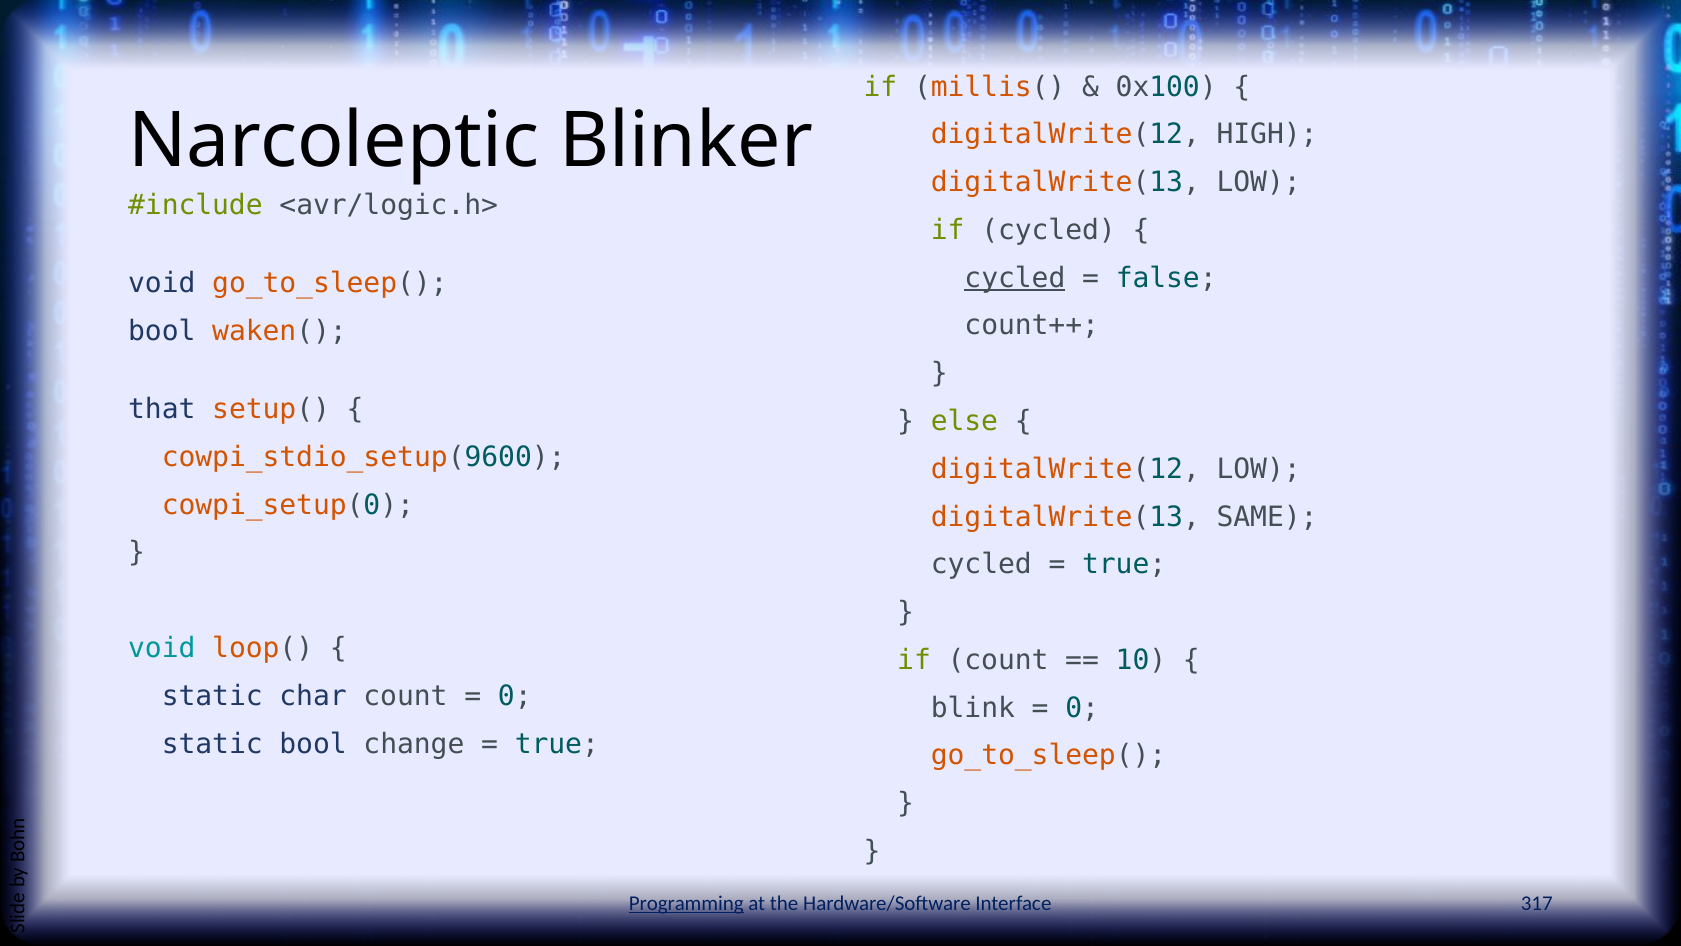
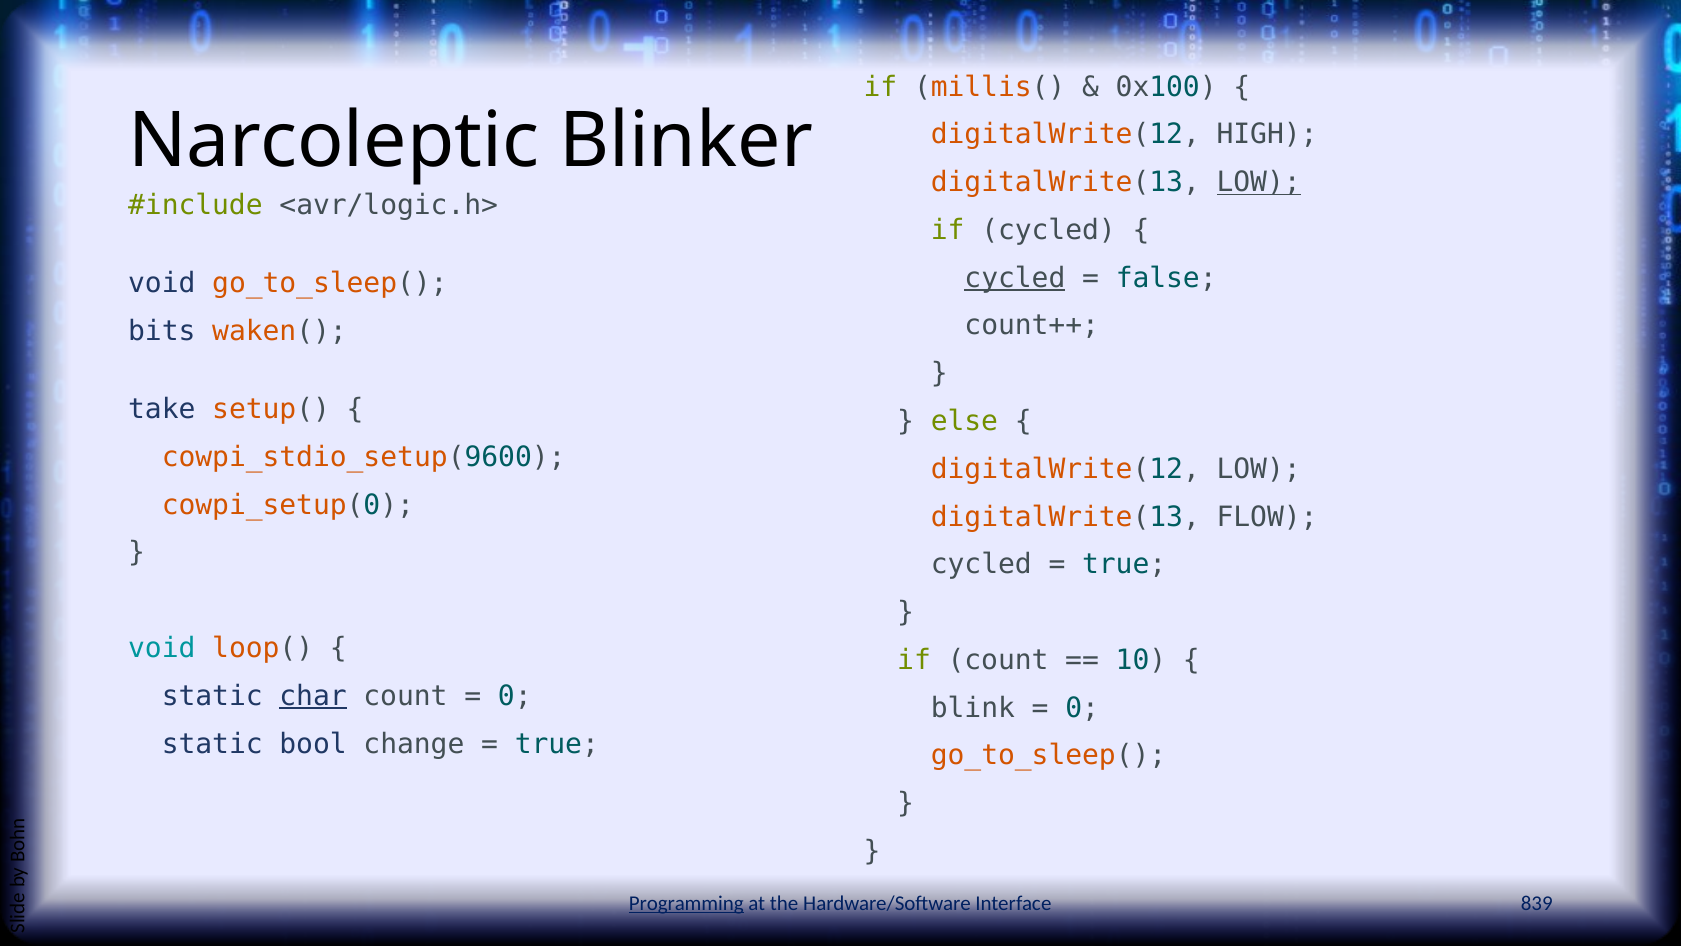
LOW at (1259, 182) underline: none -> present
bool at (162, 331): bool -> bits
that: that -> take
SAME: SAME -> FLOW
char underline: none -> present
317: 317 -> 839
